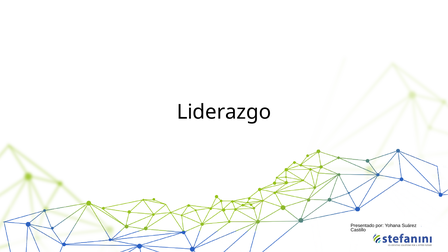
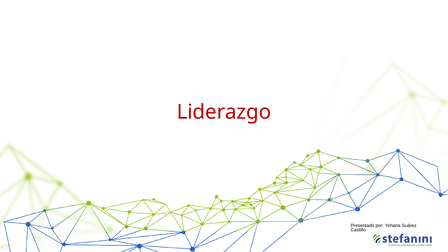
Liderazgo colour: black -> red
